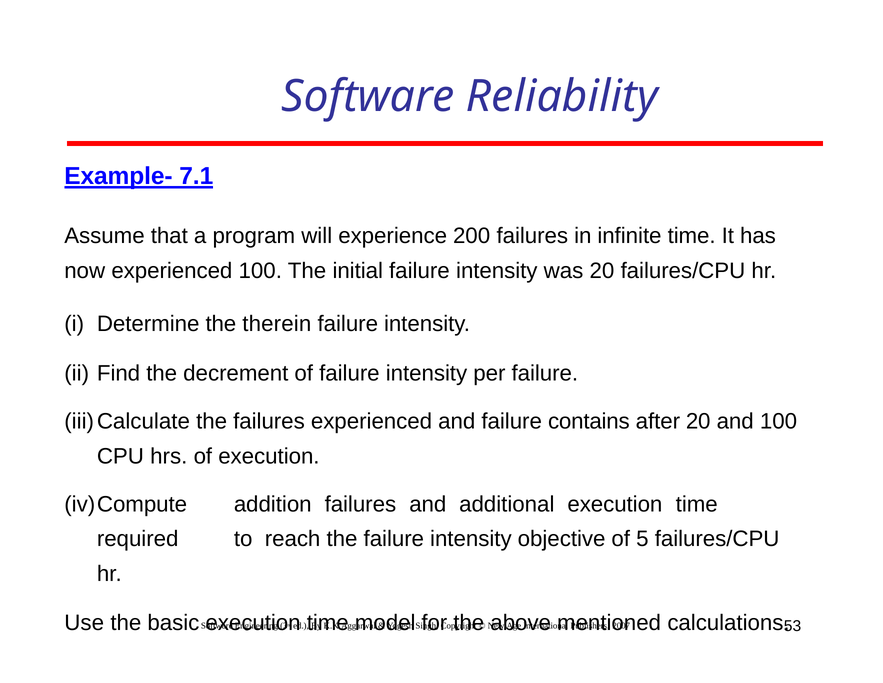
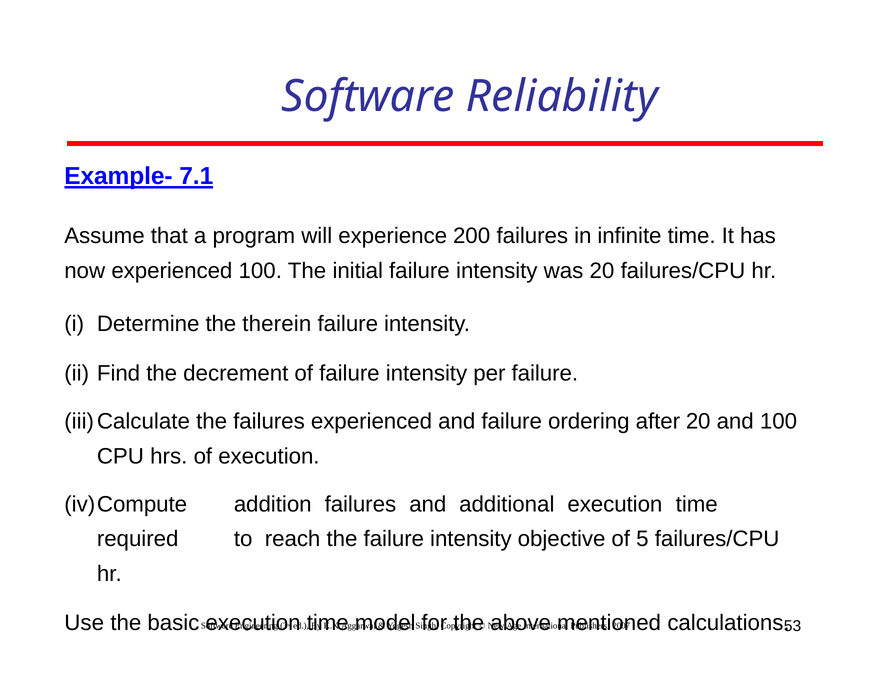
contains: contains -> ordering
